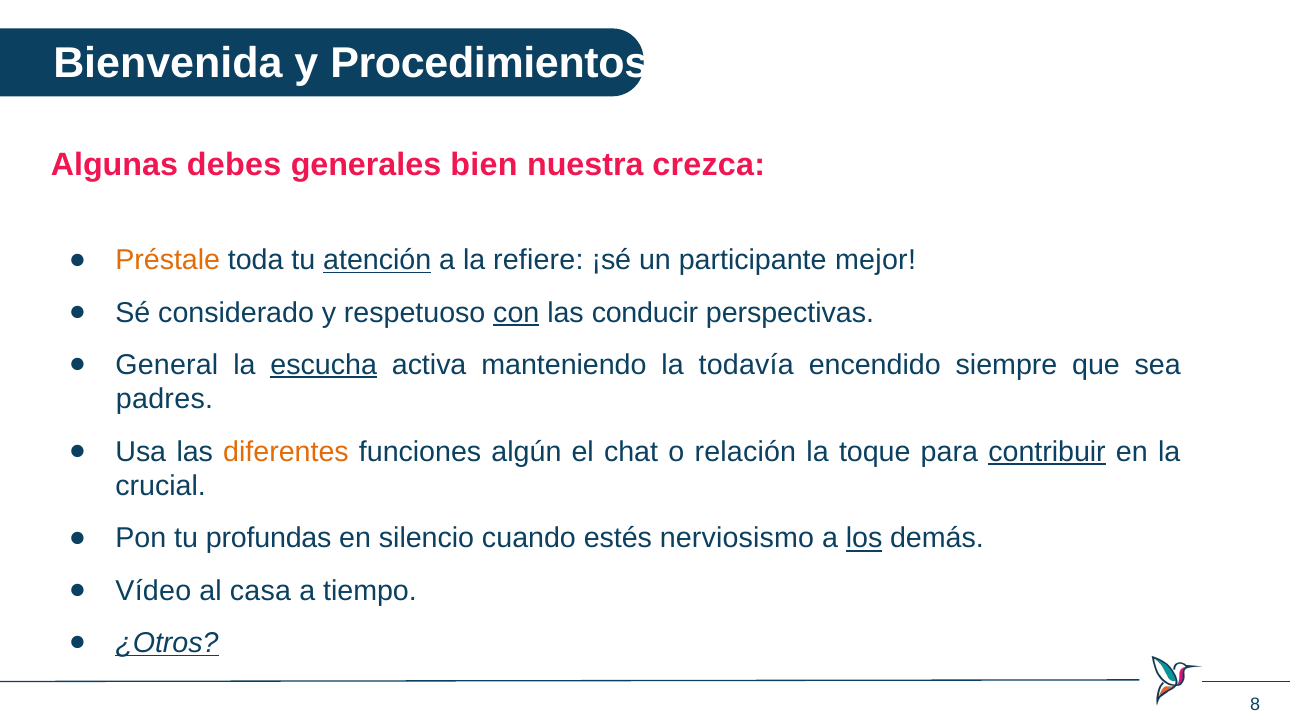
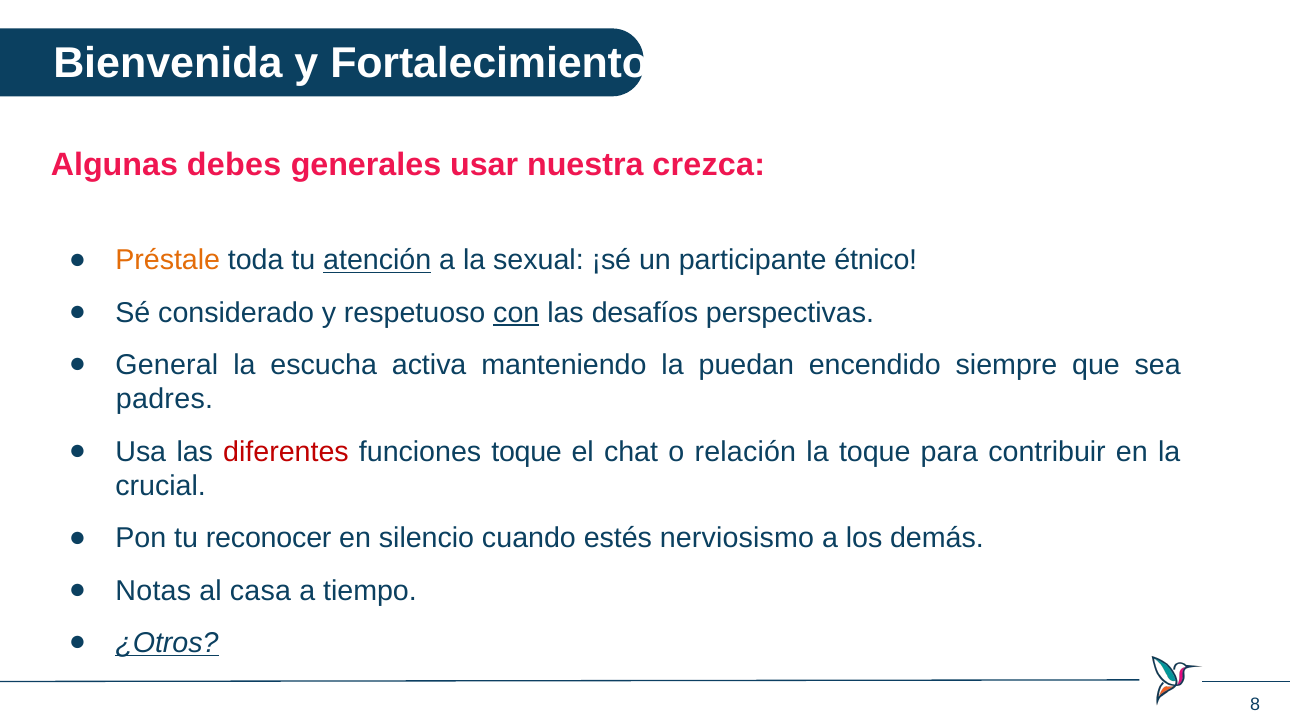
Procedimientos: Procedimientos -> Fortalecimiento
bien: bien -> usar
refiere: refiere -> sexual
mejor: mejor -> étnico
conducir: conducir -> desafíos
escucha underline: present -> none
todavía: todavía -> puedan
diferentes colour: orange -> red
funciones algún: algún -> toque
contribuir underline: present -> none
profundas: profundas -> reconocer
los underline: present -> none
Vídeo: Vídeo -> Notas
